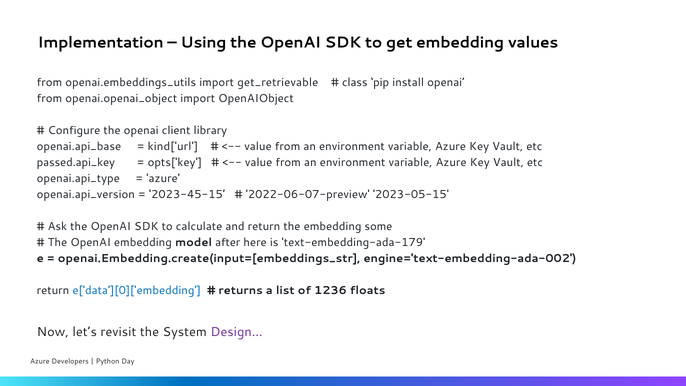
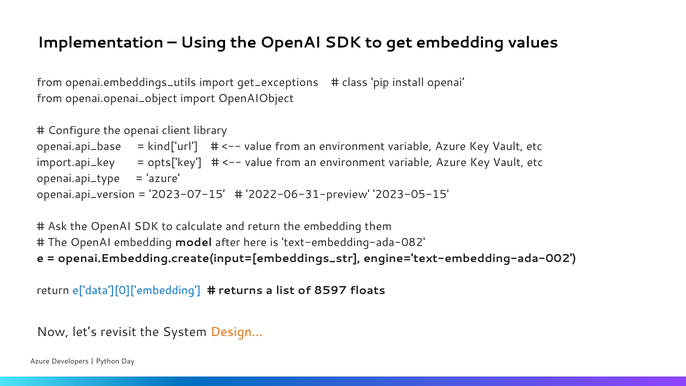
get_retrievable: get_retrievable -> get_exceptions
passed.api_key: passed.api_key -> import.api_key
2023-45-15: 2023-45-15 -> 2023-07-15
2022-06-07-preview: 2022-06-07-preview -> 2022-06-31-preview
some: some -> them
text-embedding-ada-179: text-embedding-ada-179 -> text-embedding-ada-082
1236: 1236 -> 8597
Design… colour: purple -> orange
